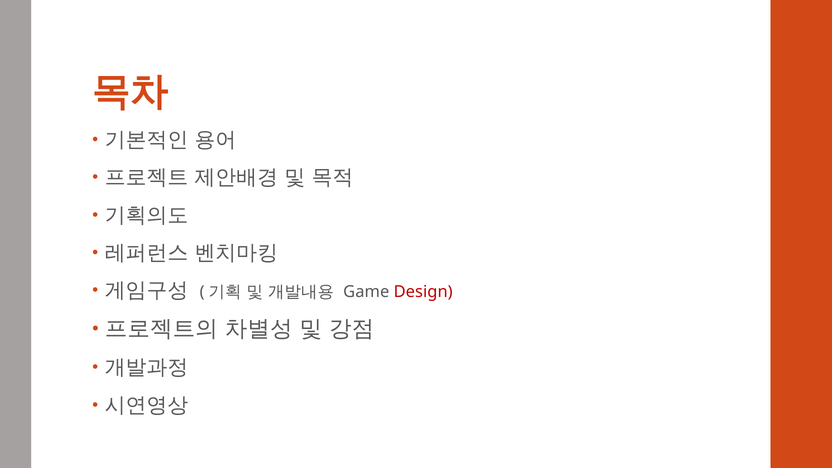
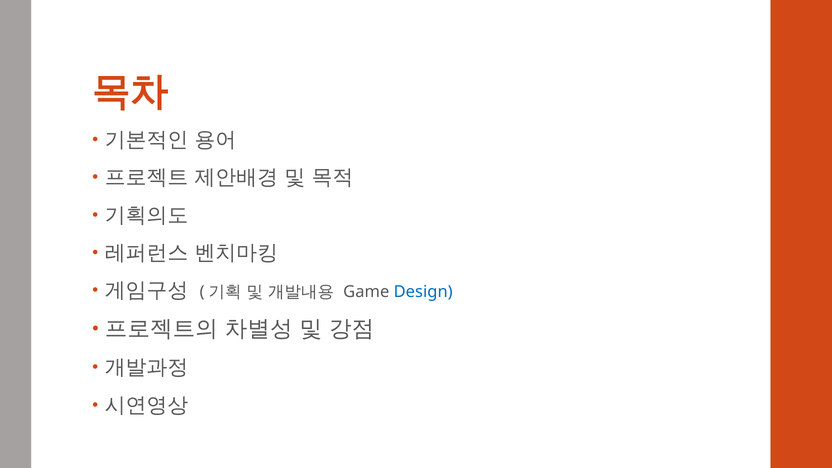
Design colour: red -> blue
